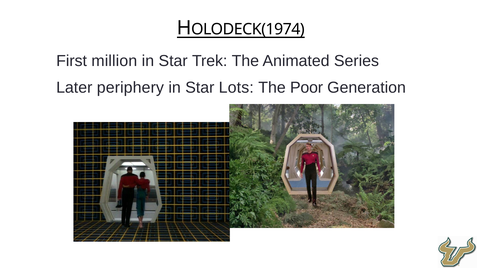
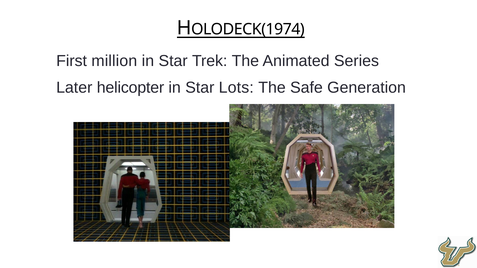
periphery: periphery -> helicopter
Poor: Poor -> Safe
